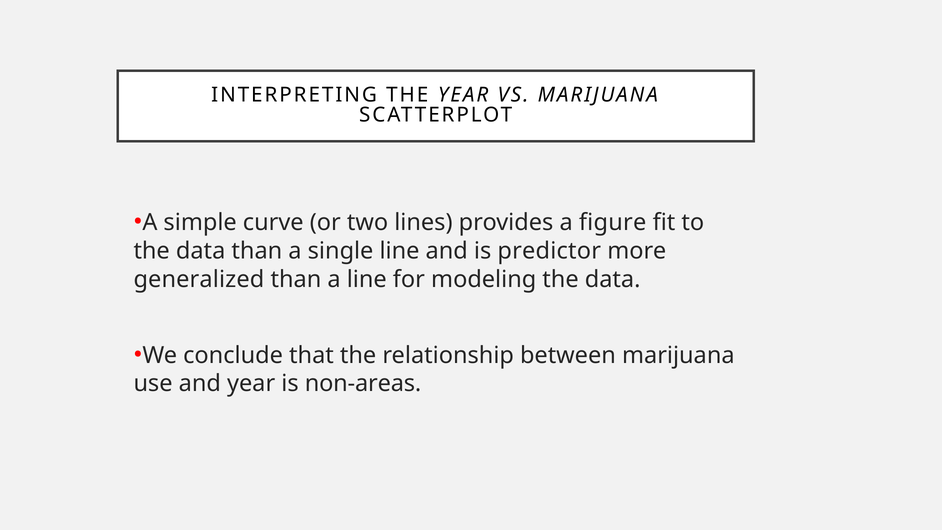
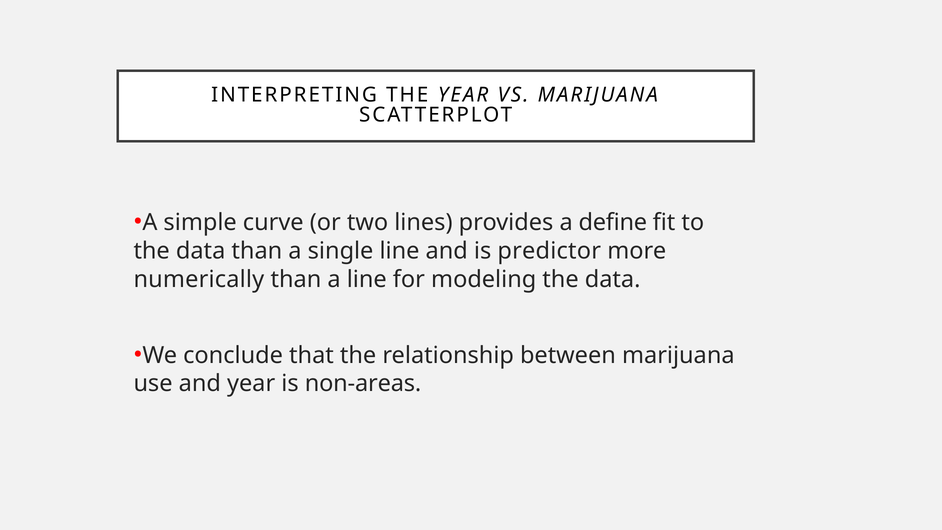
figure: figure -> define
generalized: generalized -> numerically
